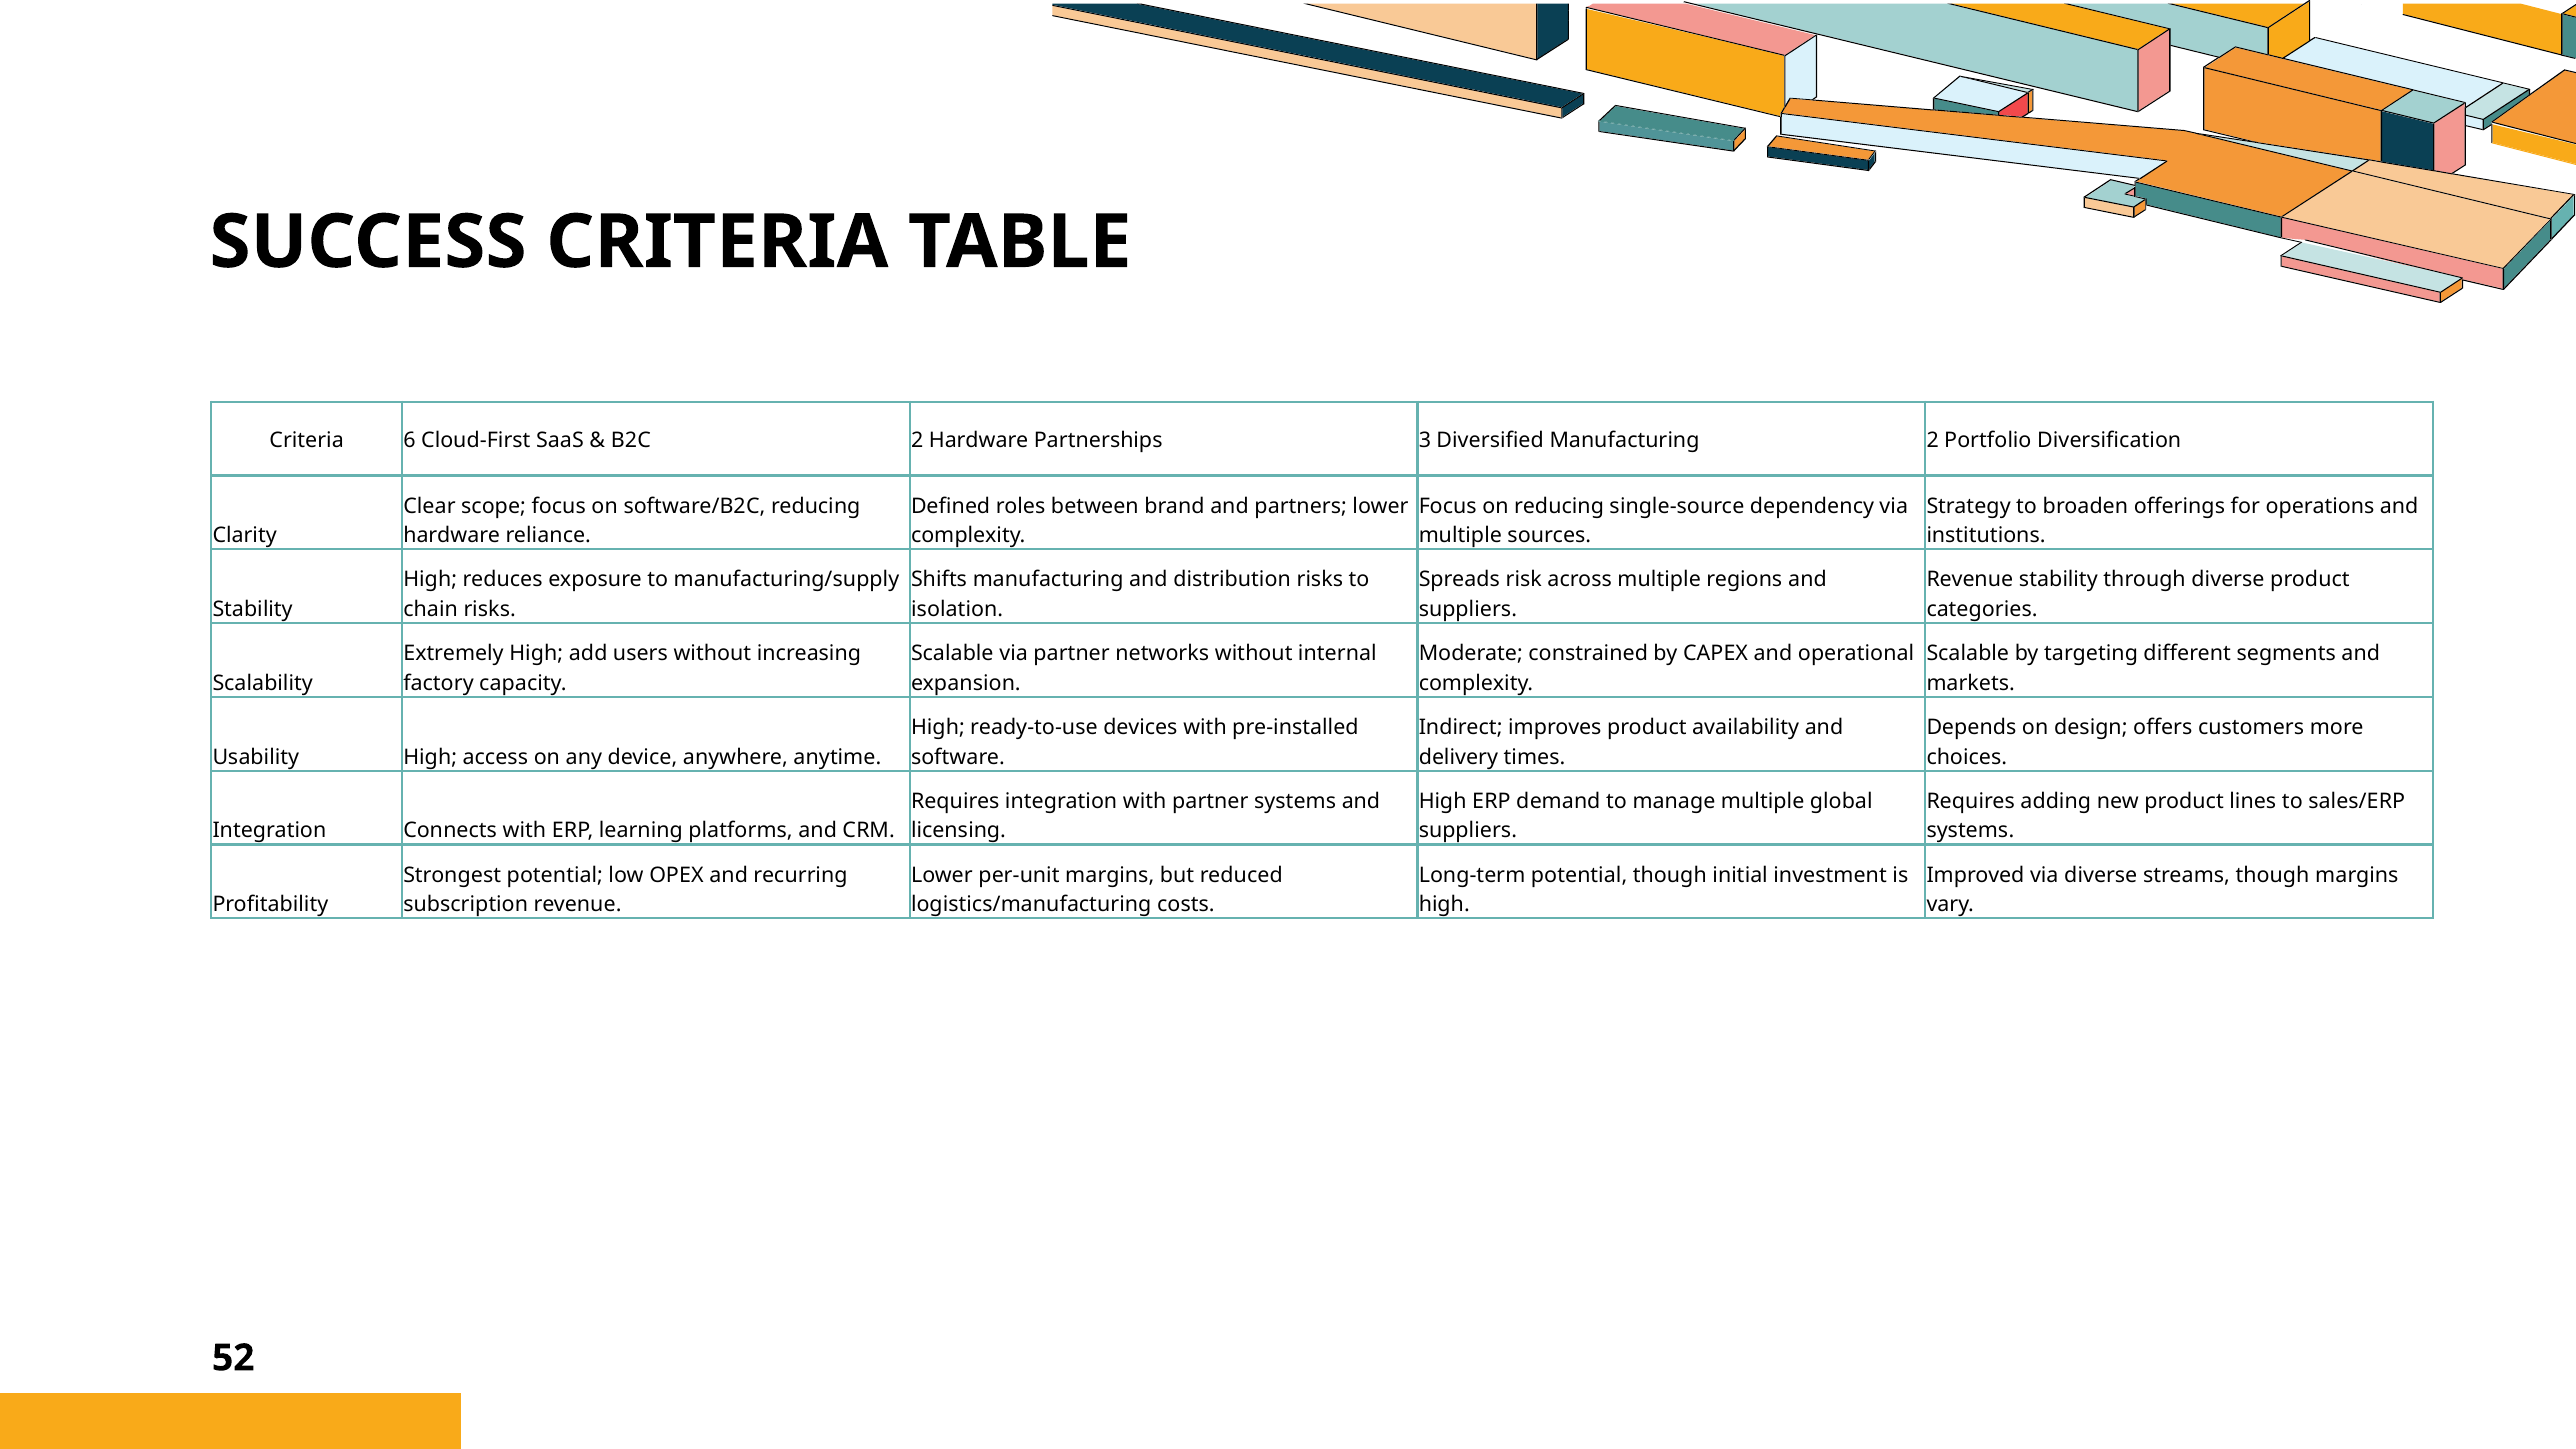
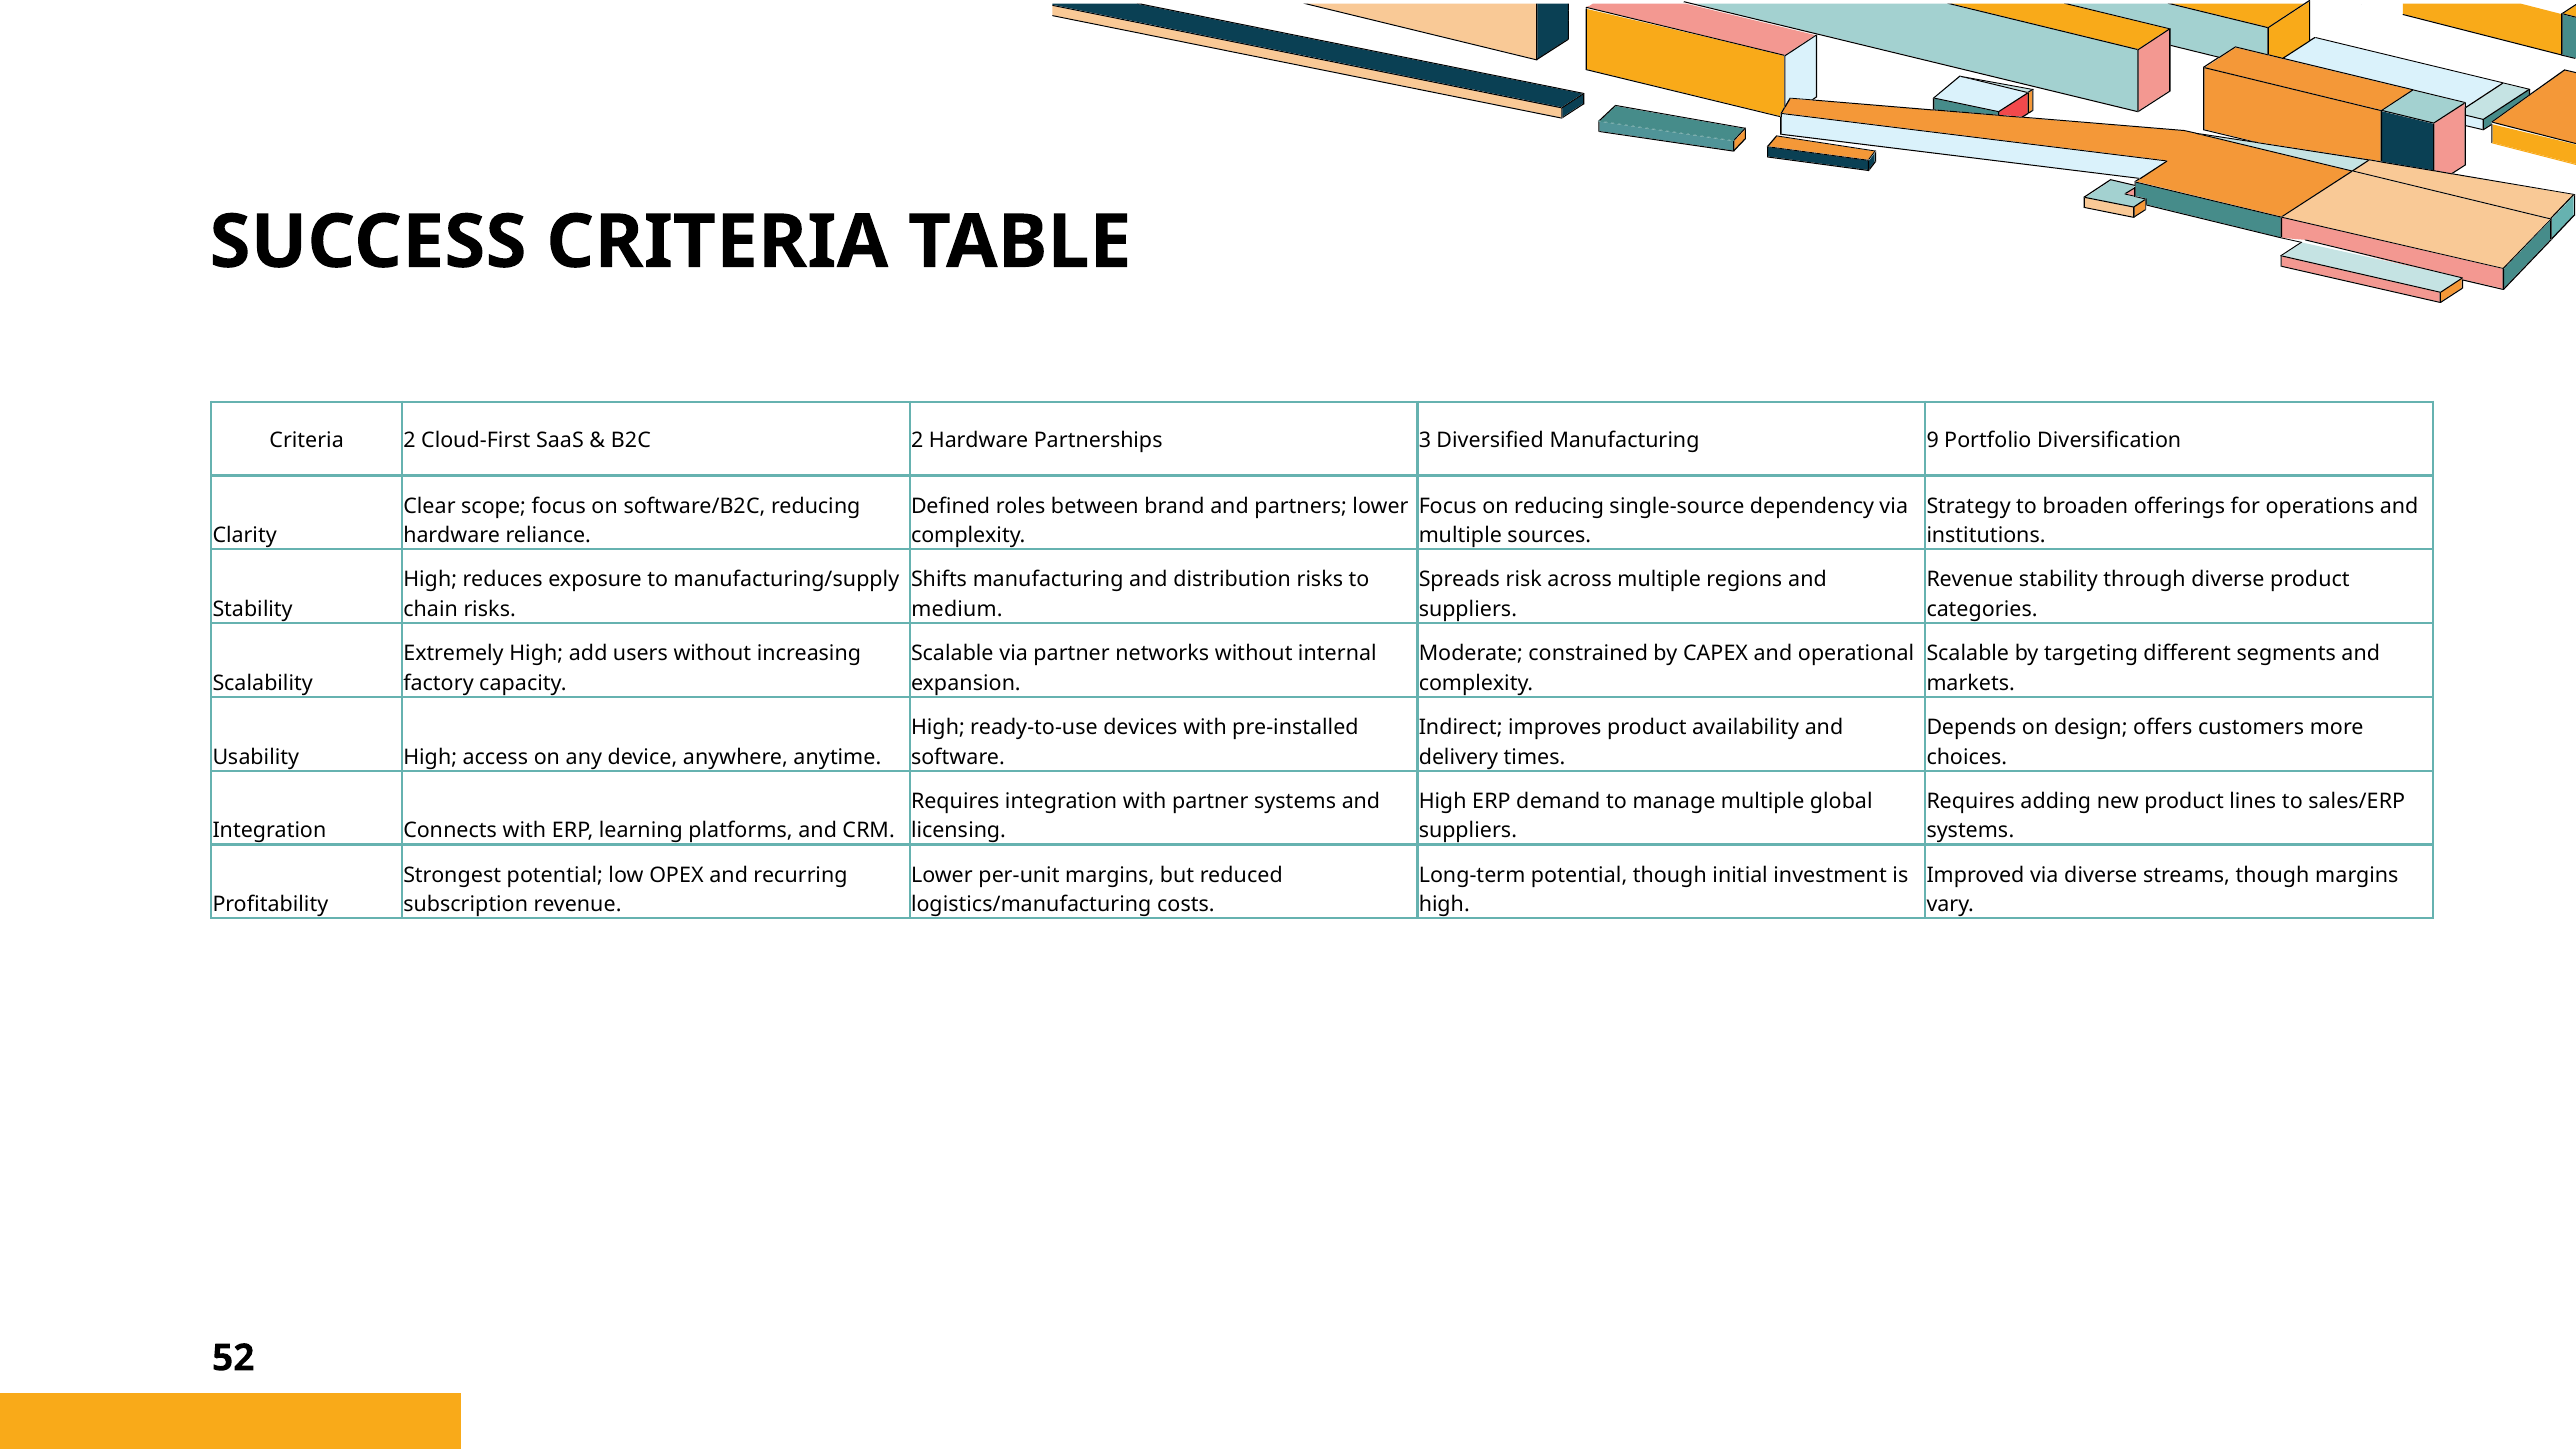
Criteria 6: 6 -> 2
Manufacturing 2: 2 -> 9
isolation: isolation -> medium
